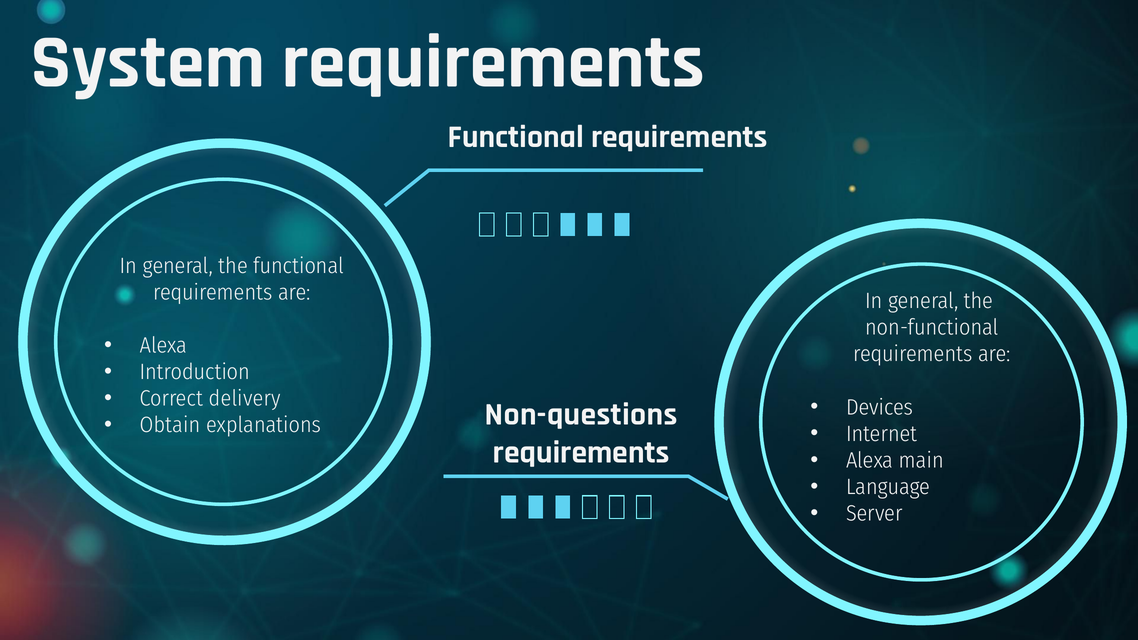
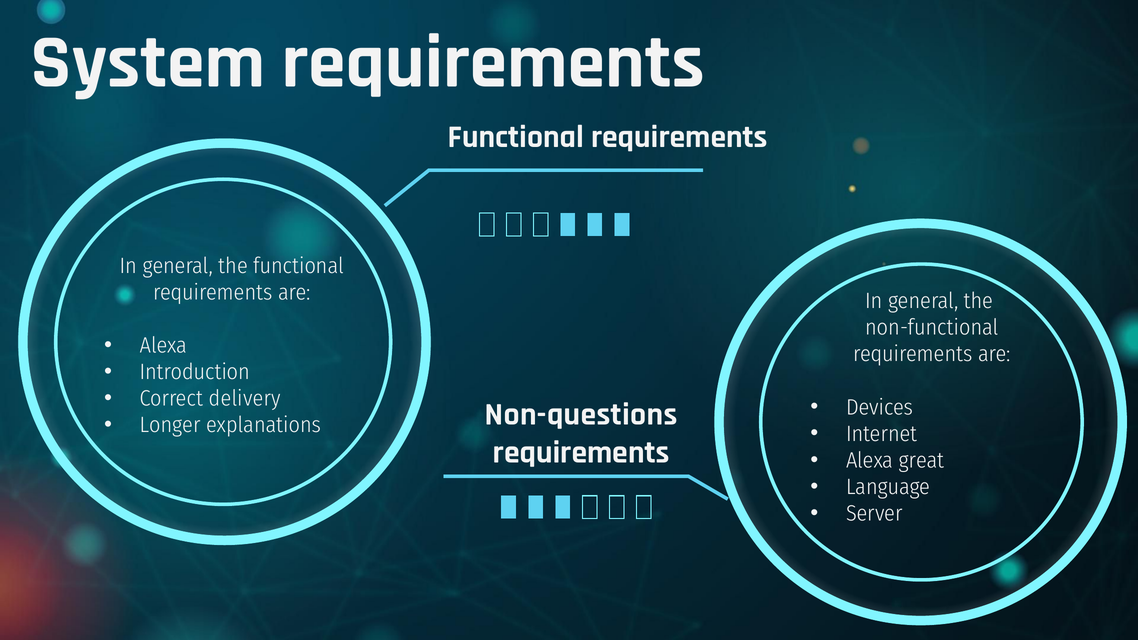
Obtain: Obtain -> Longer
main: main -> great
